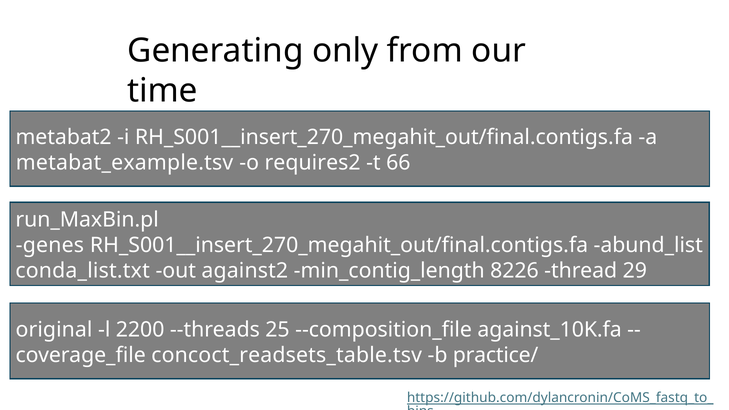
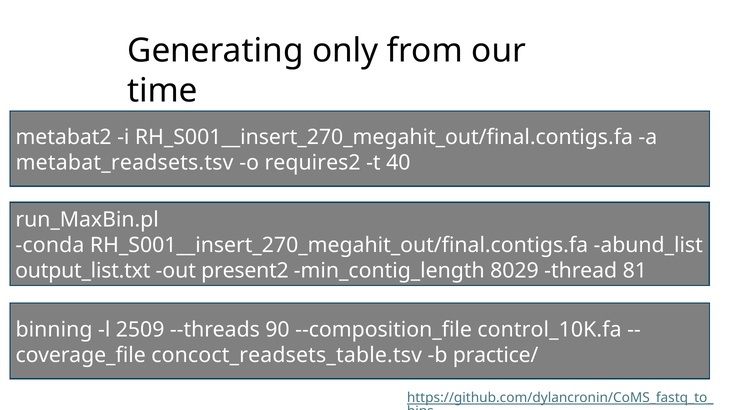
metabat_example.tsv: metabat_example.tsv -> metabat_readsets.tsv
66: 66 -> 40
genes: genes -> conda
conda_list.txt: conda_list.txt -> output_list.txt
against2: against2 -> present2
8226: 8226 -> 8029
29: 29 -> 81
original: original -> binning
2200: 2200 -> 2509
25: 25 -> 90
against_10K.fa: against_10K.fa -> control_10K.fa
